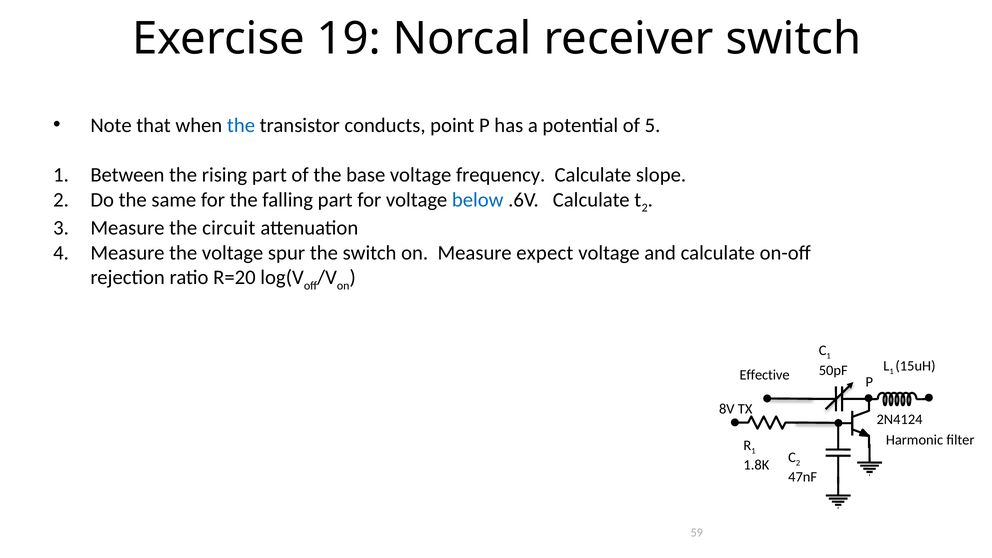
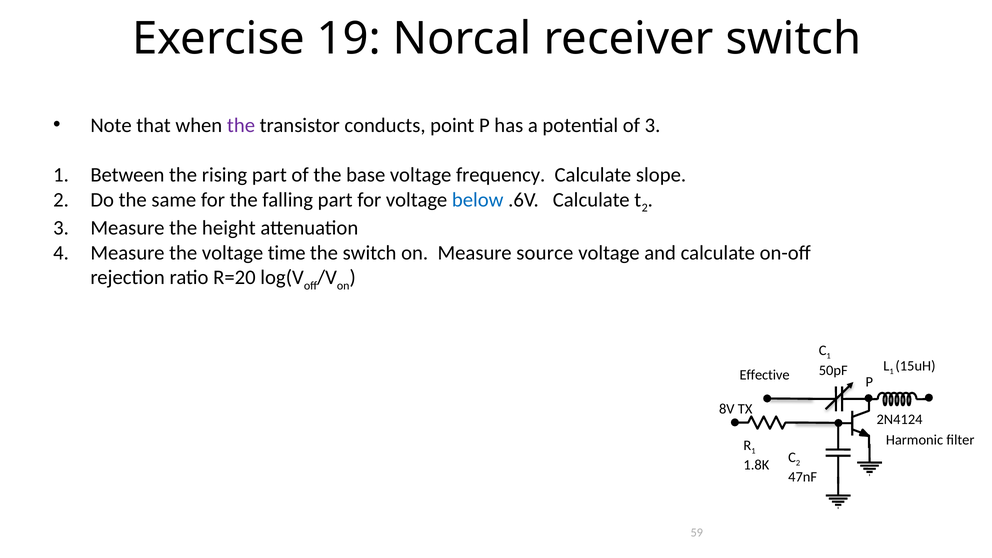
the at (241, 125) colour: blue -> purple
of 5: 5 -> 3
circuit: circuit -> height
spur: spur -> time
expect: expect -> source
